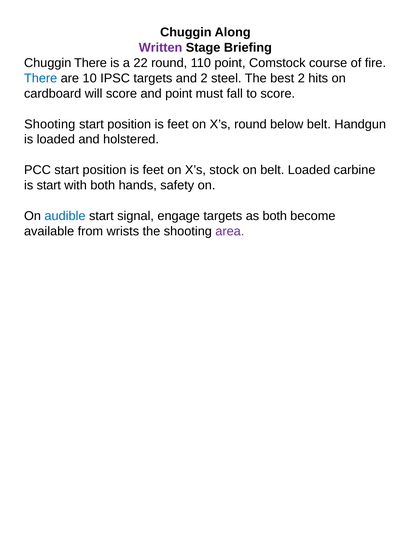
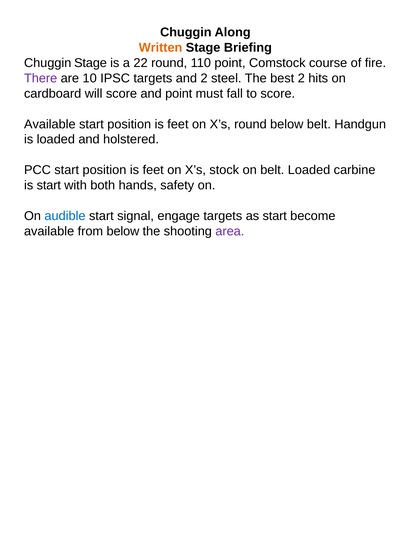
Written colour: purple -> orange
Chuggin There: There -> Stage
There at (41, 78) colour: blue -> purple
Shooting at (50, 124): Shooting -> Available
as both: both -> start
from wrists: wrists -> below
